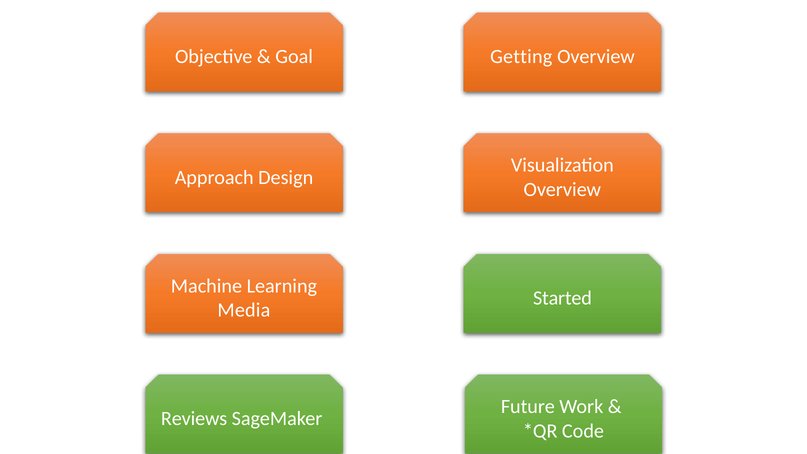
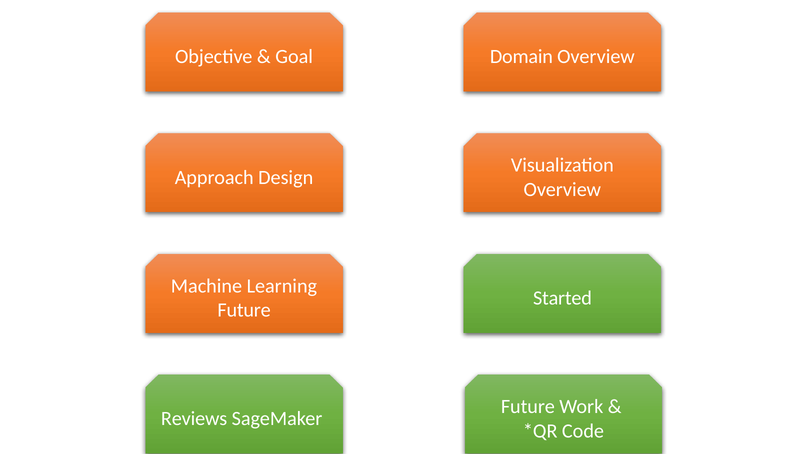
Getting: Getting -> Domain
Media at (244, 310): Media -> Future
